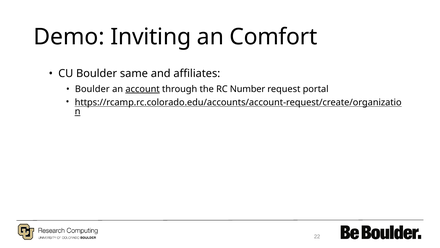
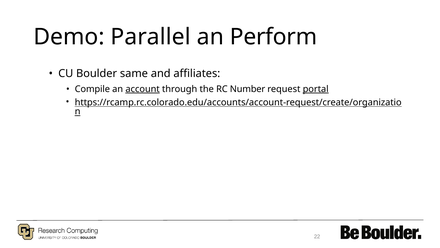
Inviting: Inviting -> Parallel
Comfort: Comfort -> Perform
Boulder at (92, 89): Boulder -> Compile
portal underline: none -> present
